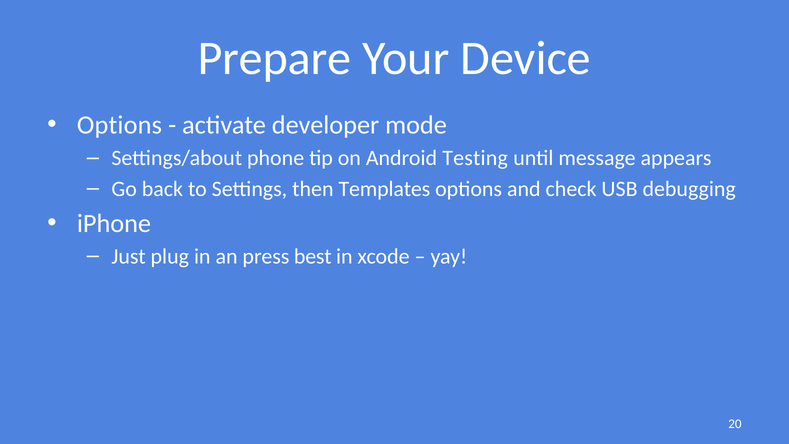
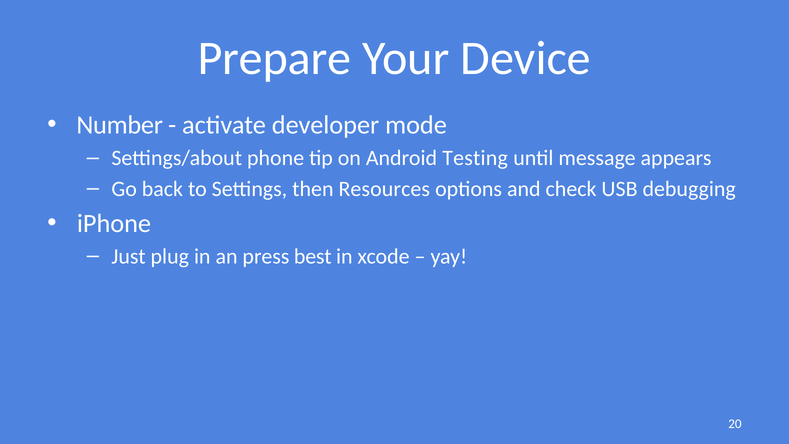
Options at (119, 125): Options -> Number
Templates: Templates -> Resources
